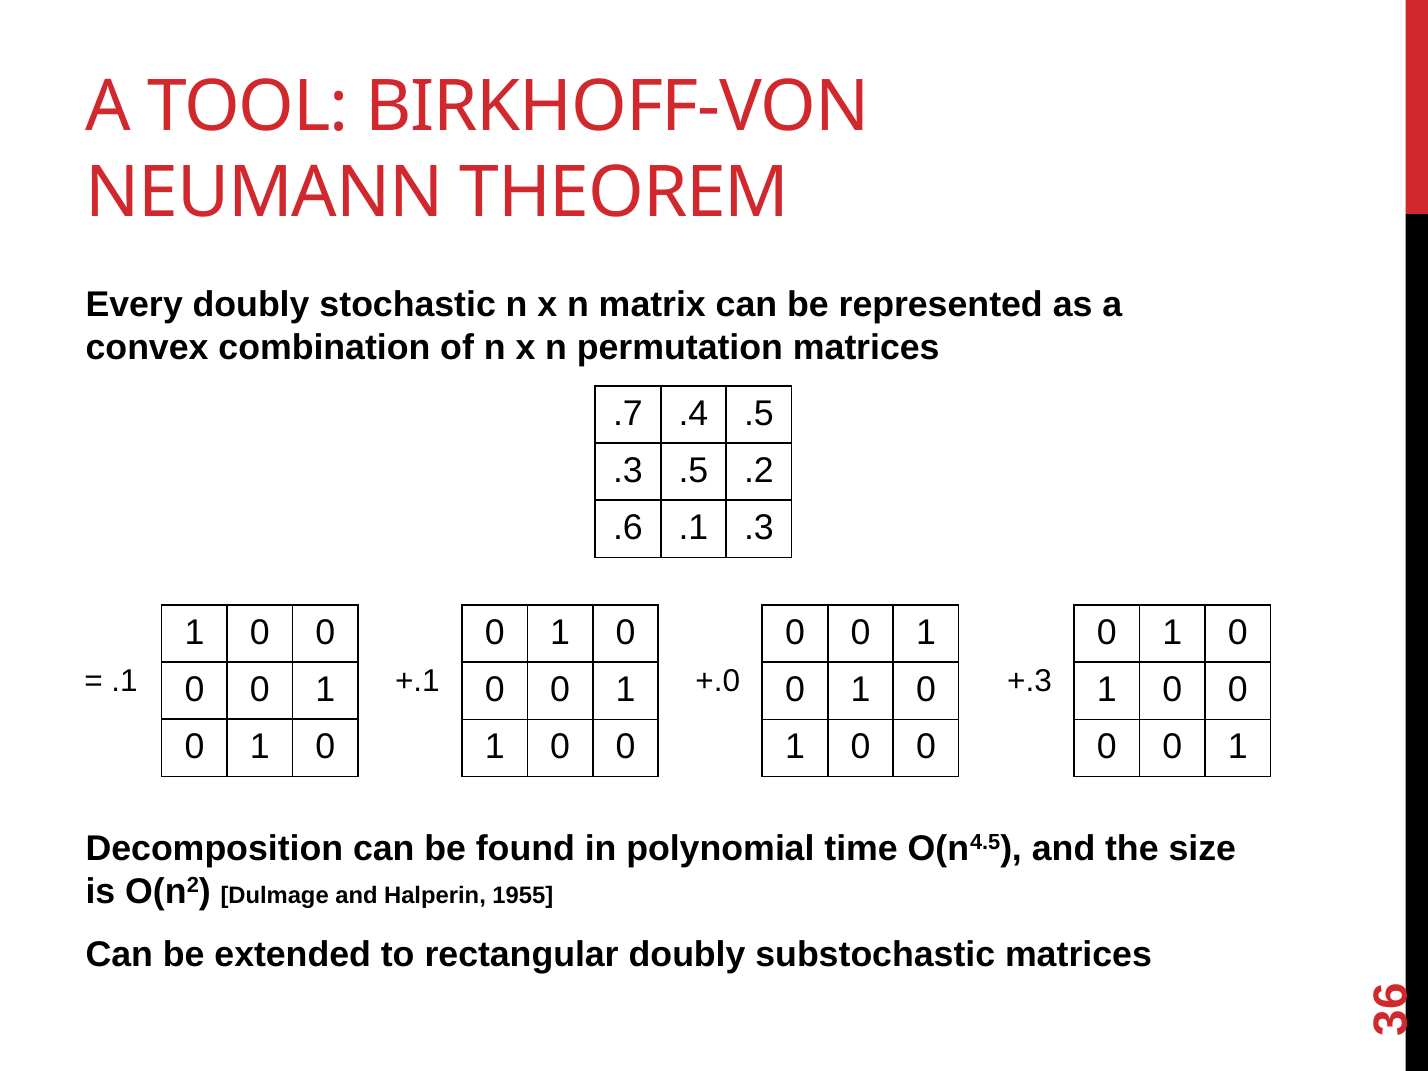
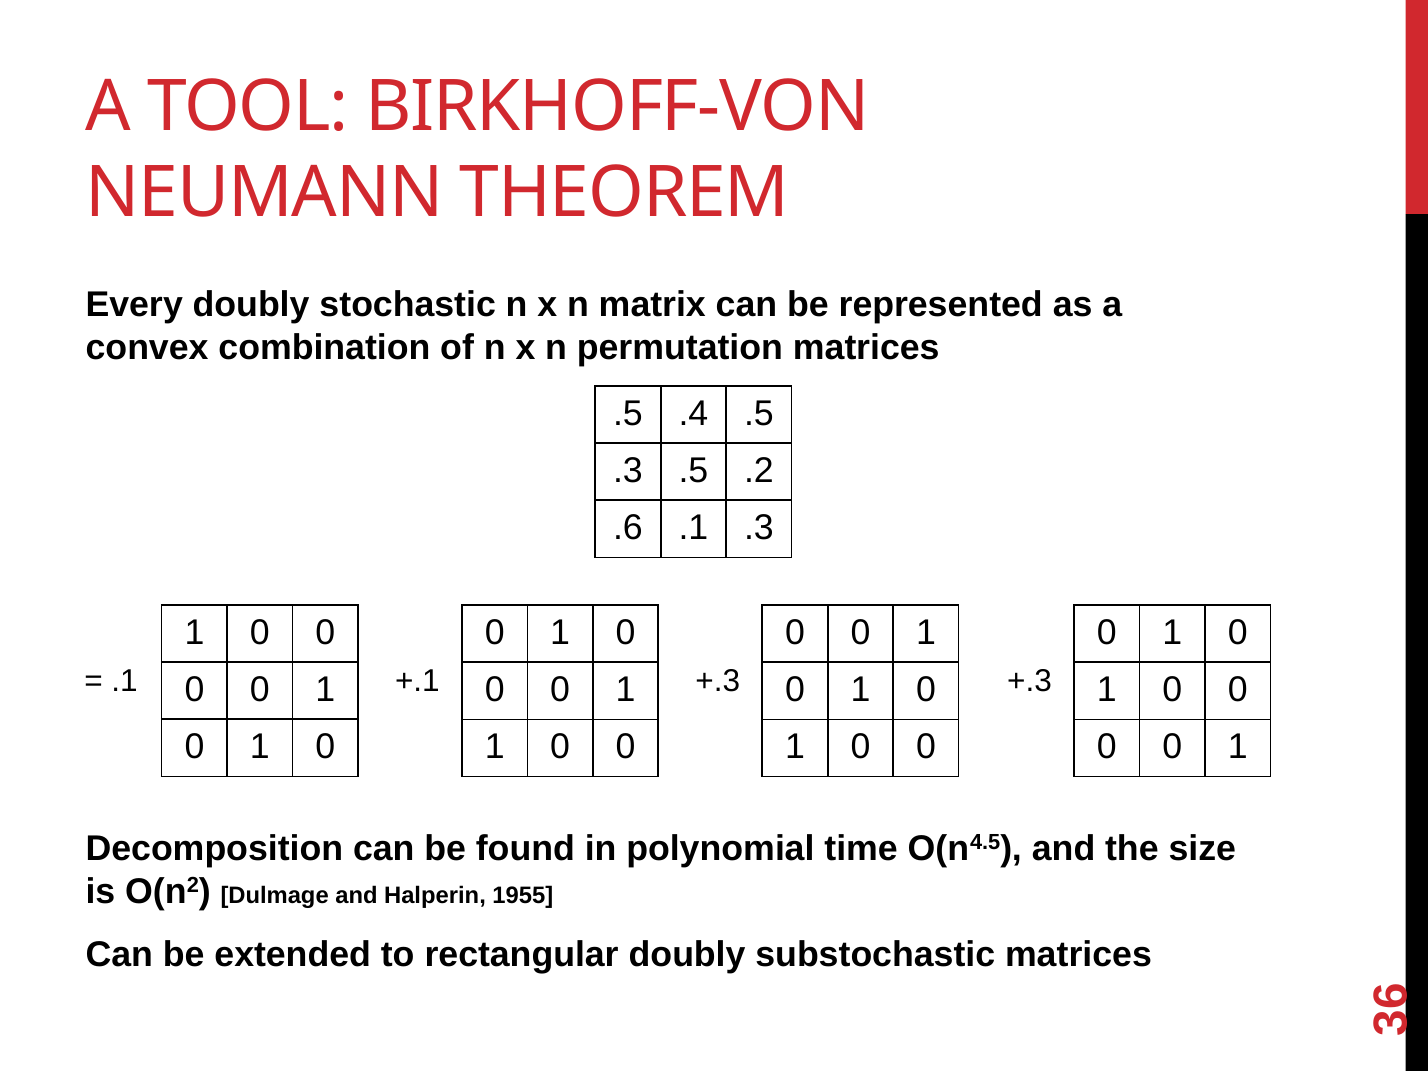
.7 at (628, 414): .7 -> .5
+.0 at (718, 681): +.0 -> +.3
